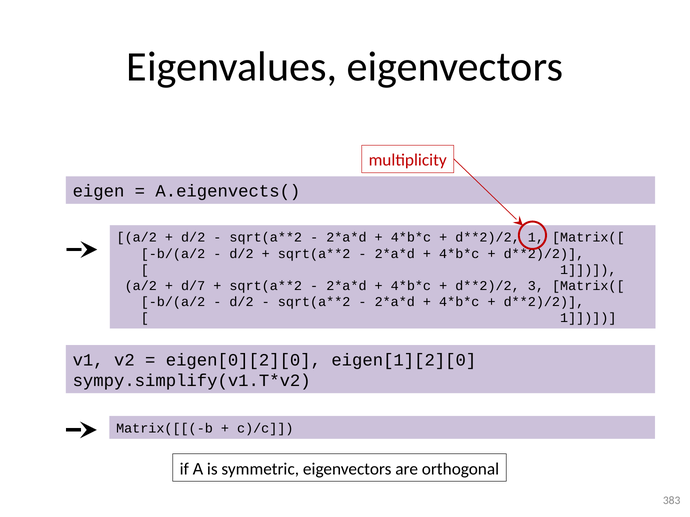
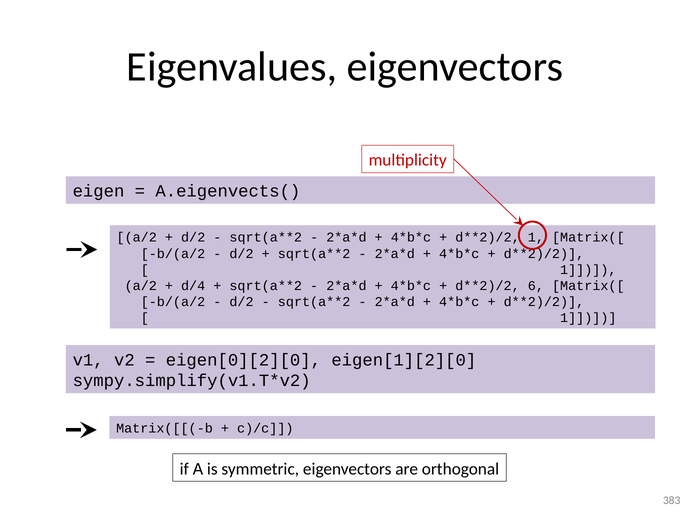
d/7: d/7 -> d/4
3: 3 -> 6
